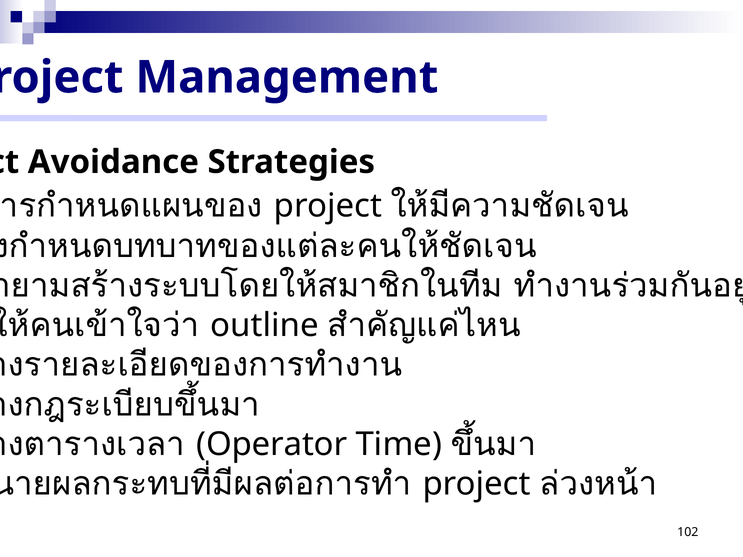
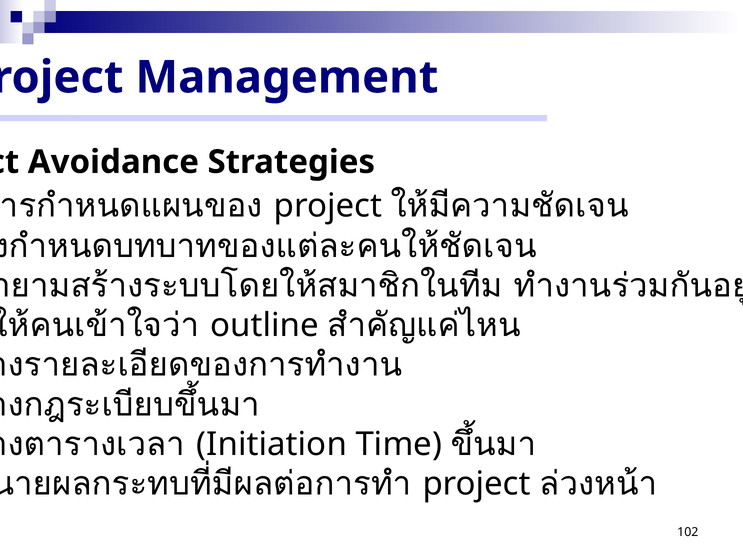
Operator: Operator -> Initiation
